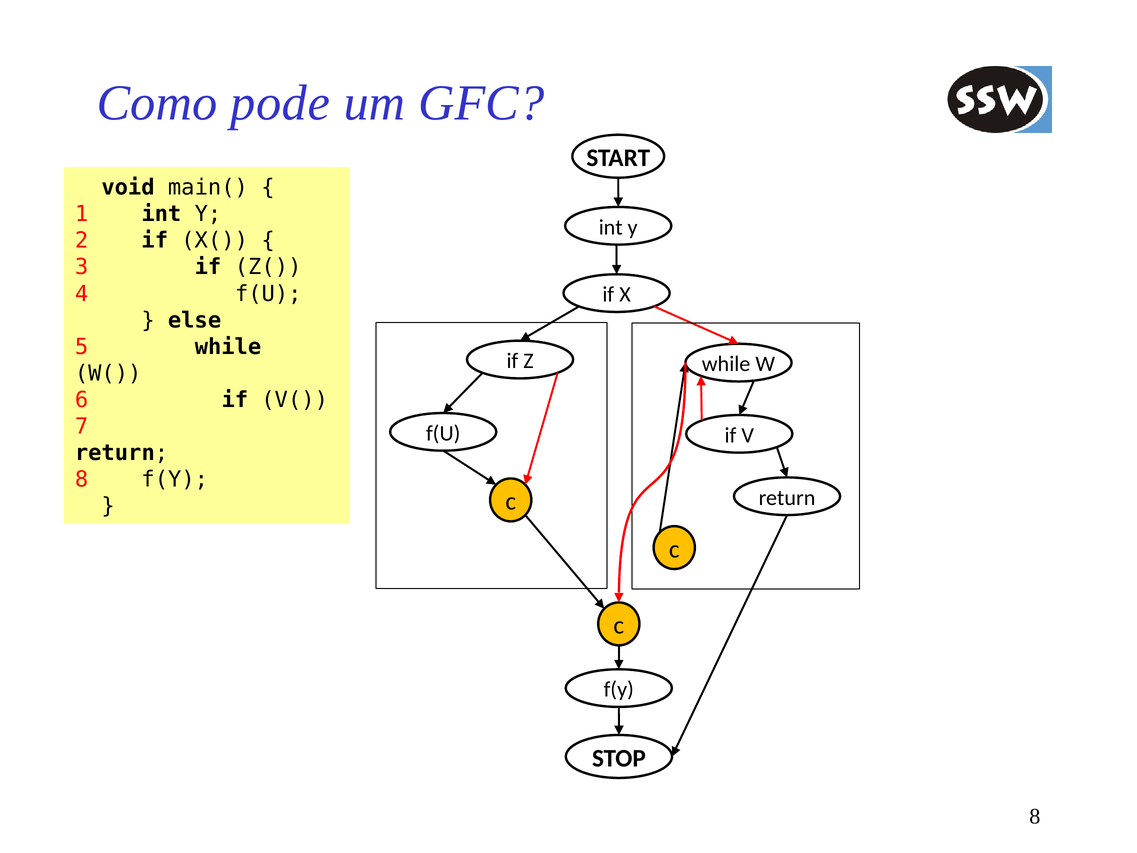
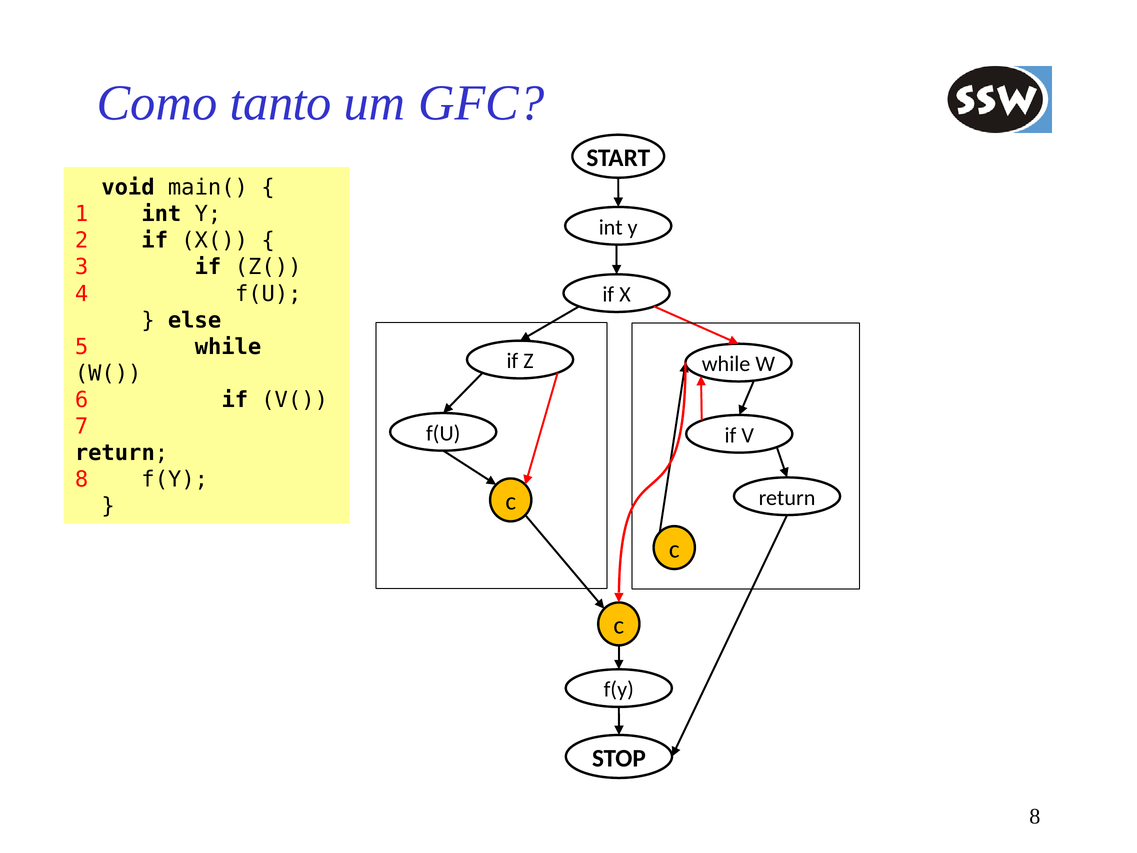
pode: pode -> tanto
